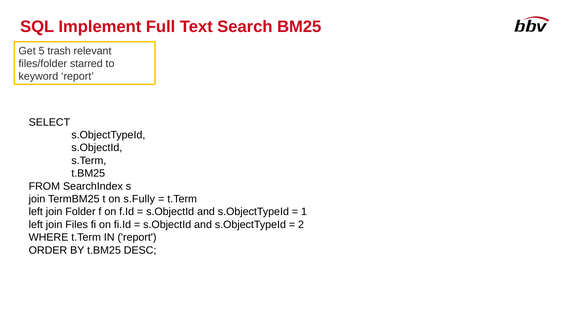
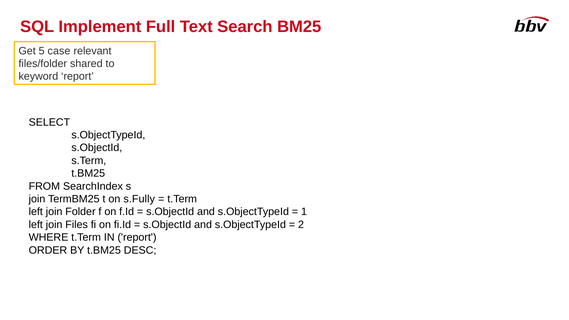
trash: trash -> case
starred: starred -> shared
